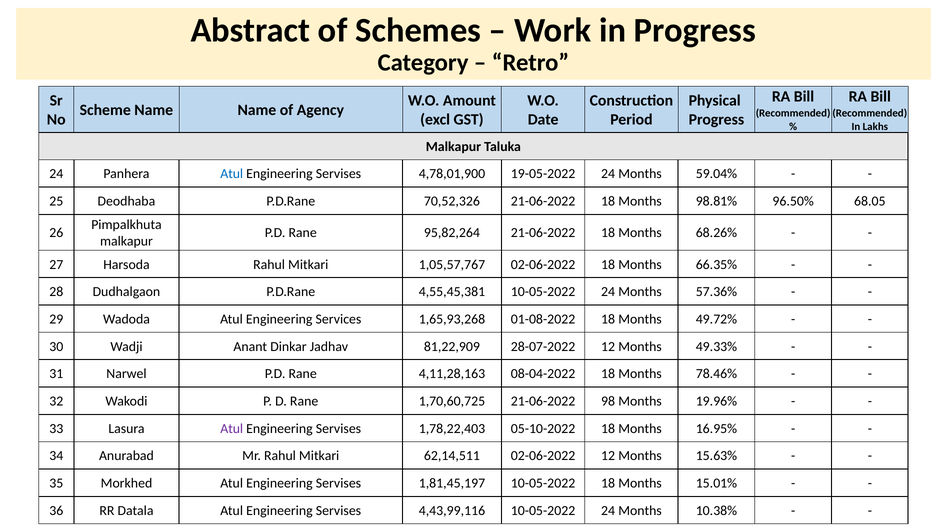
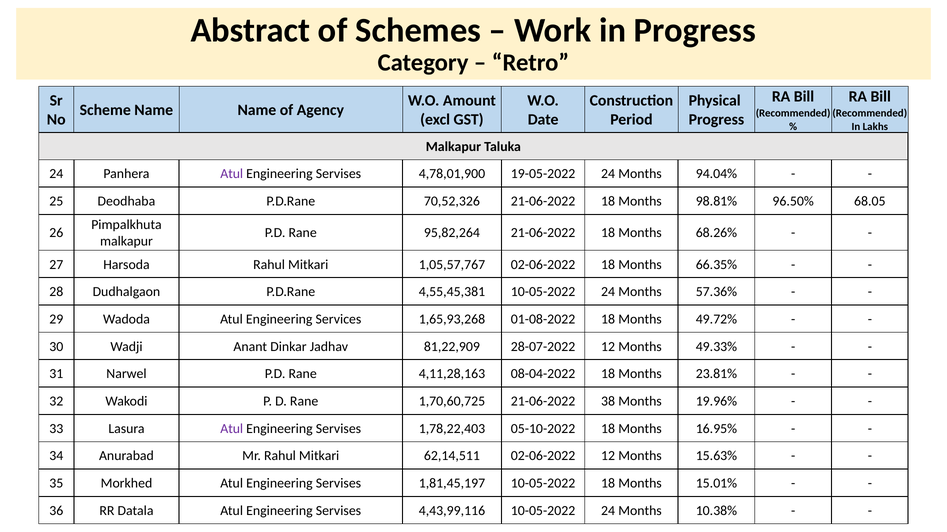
Atul at (232, 174) colour: blue -> purple
59.04%: 59.04% -> 94.04%
78.46%: 78.46% -> 23.81%
98: 98 -> 38
